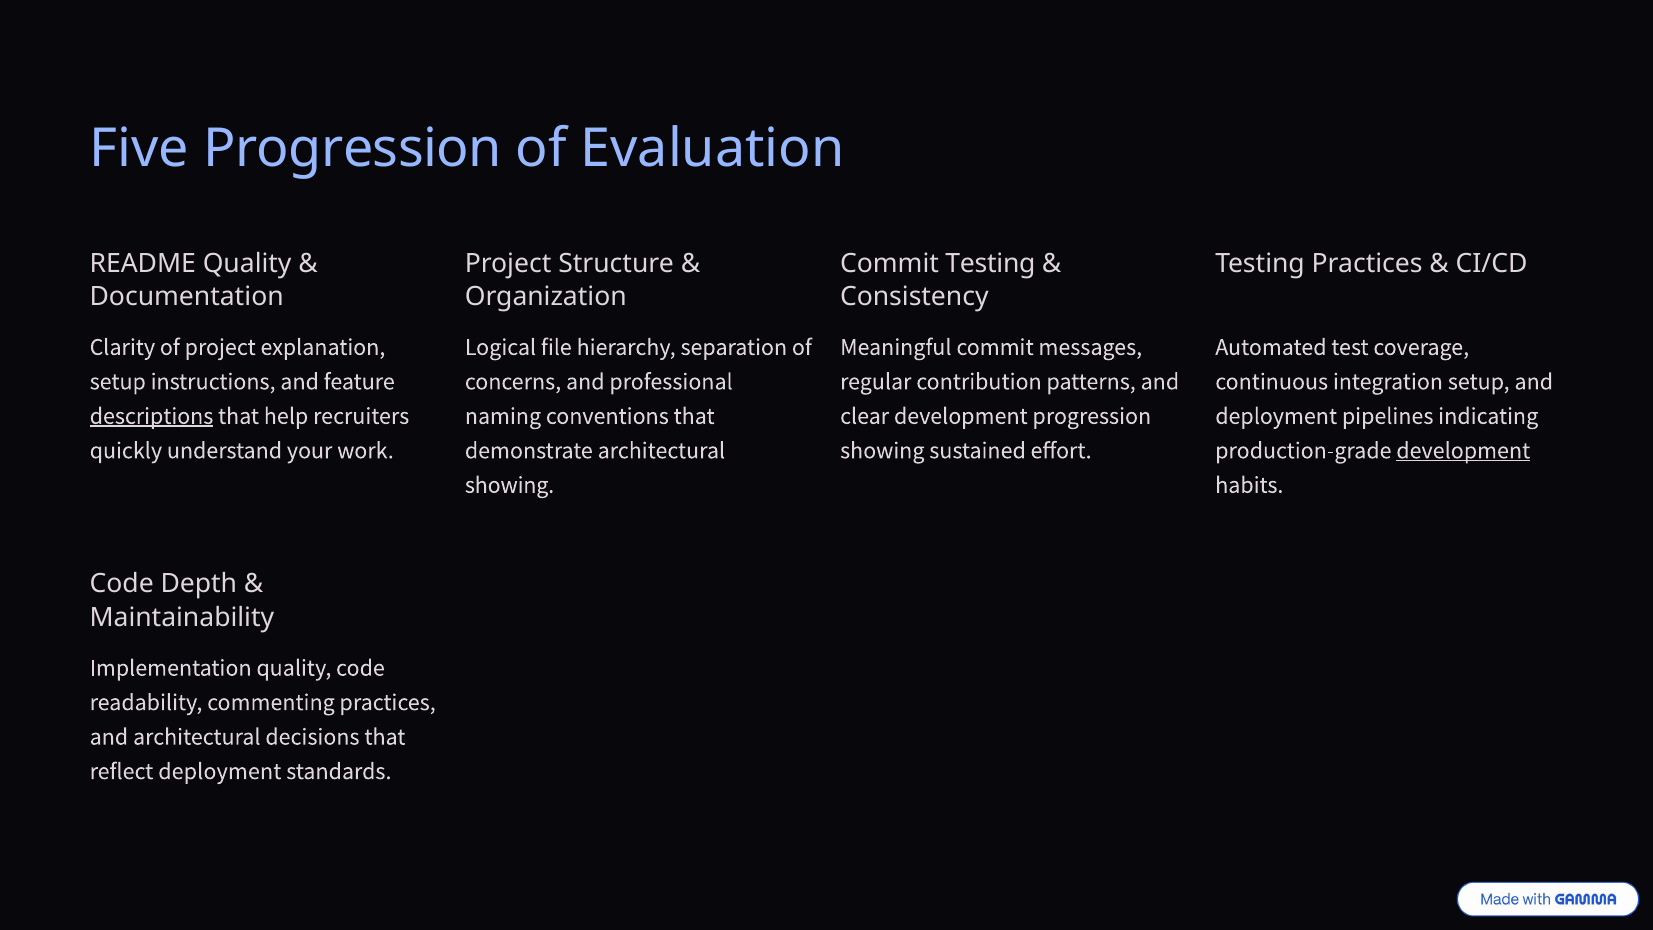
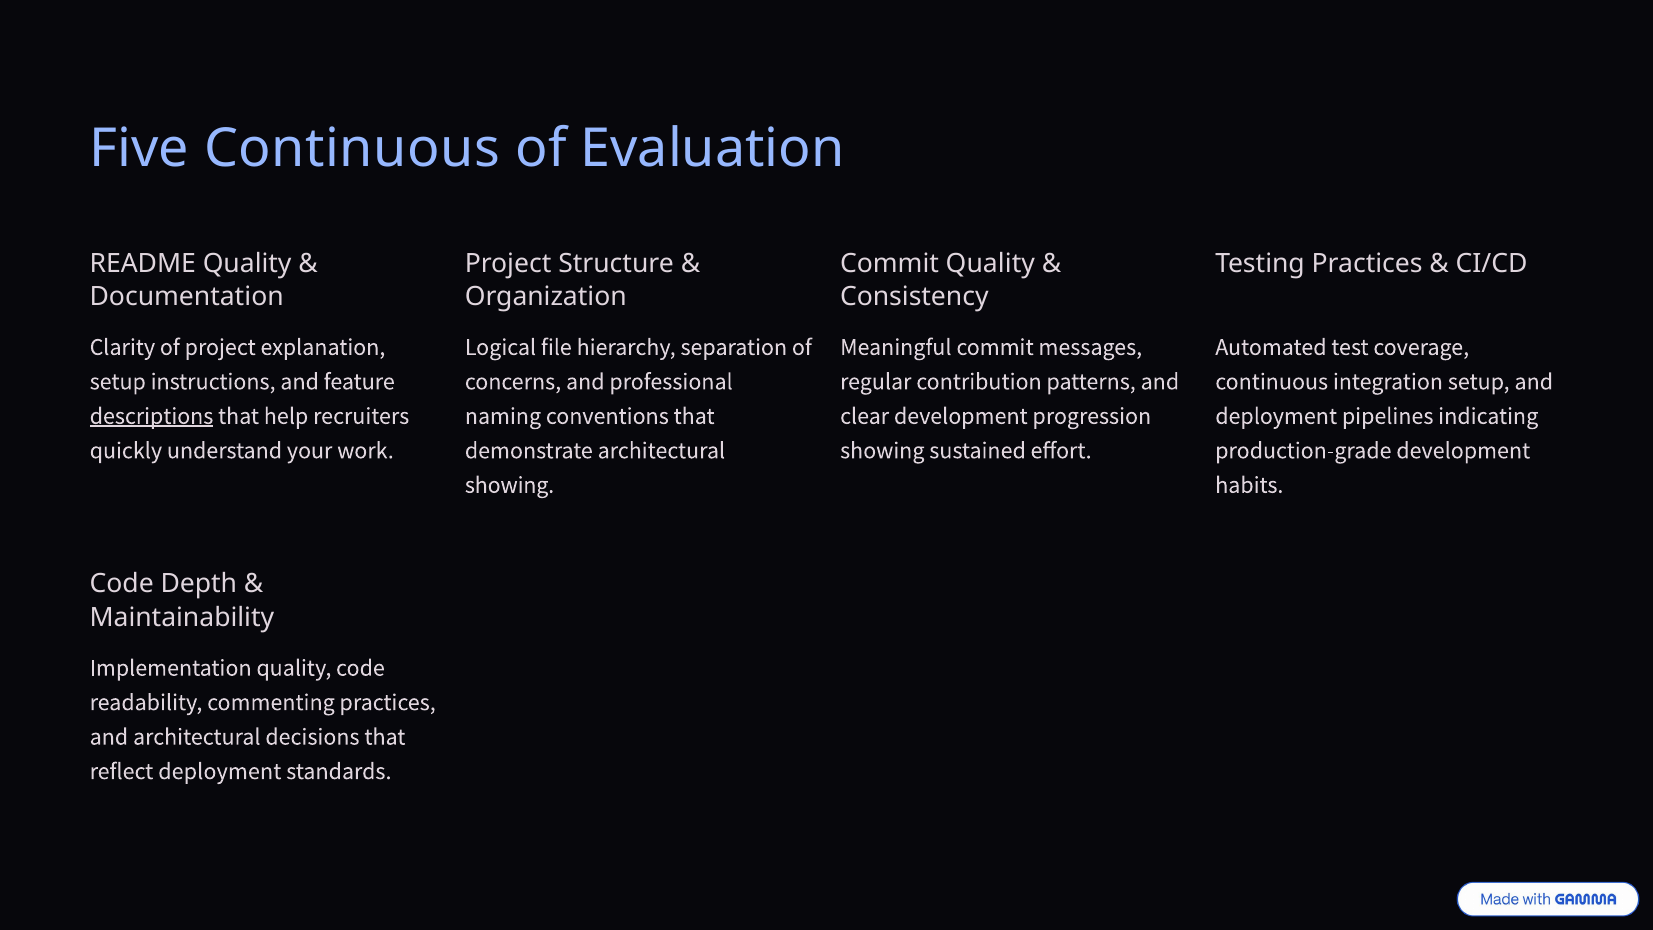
Five Progression: Progression -> Continuous
Commit Testing: Testing -> Quality
development at (1463, 451) underline: present -> none
